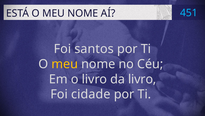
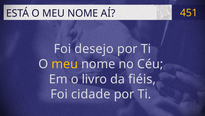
451 colour: light blue -> yellow
santos: santos -> desejo
da livro: livro -> fiéis
